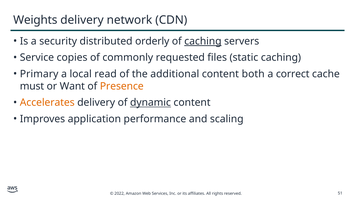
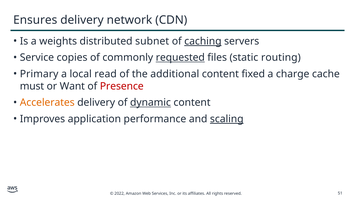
Weights: Weights -> Ensures
security: security -> weights
orderly: orderly -> subnet
requested underline: none -> present
static caching: caching -> routing
both: both -> fixed
correct: correct -> charge
Presence colour: orange -> red
scaling underline: none -> present
